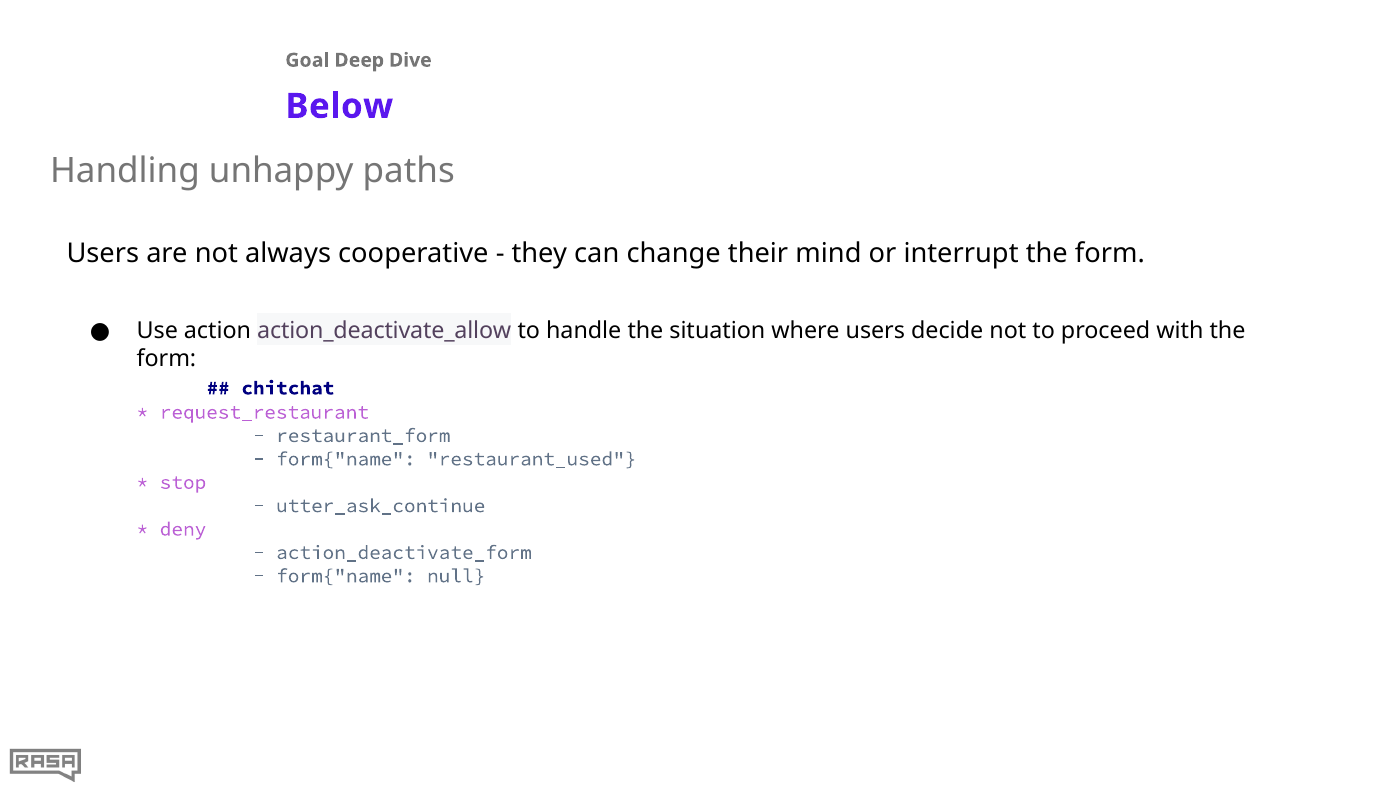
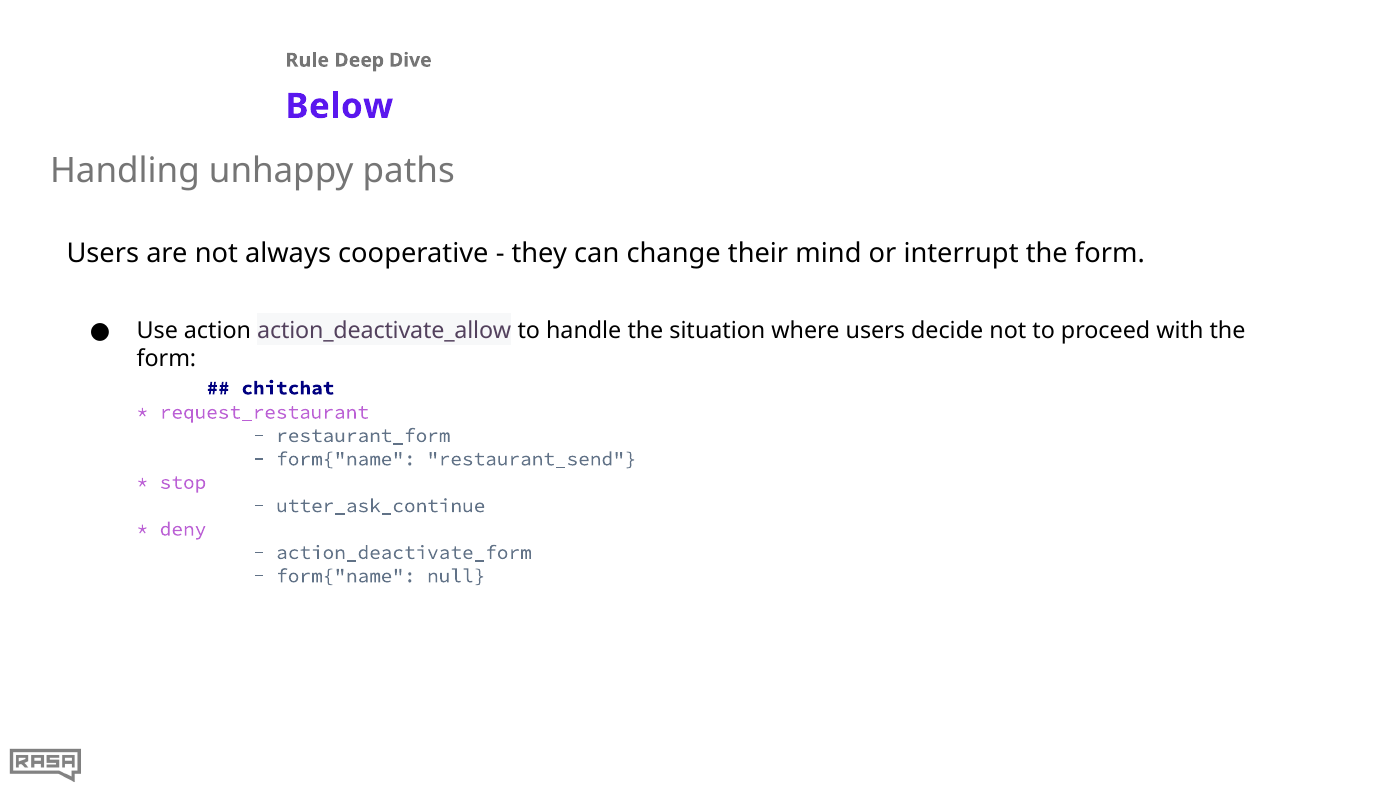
Goal: Goal -> Rule
restaurant_used: restaurant_used -> restaurant_send
